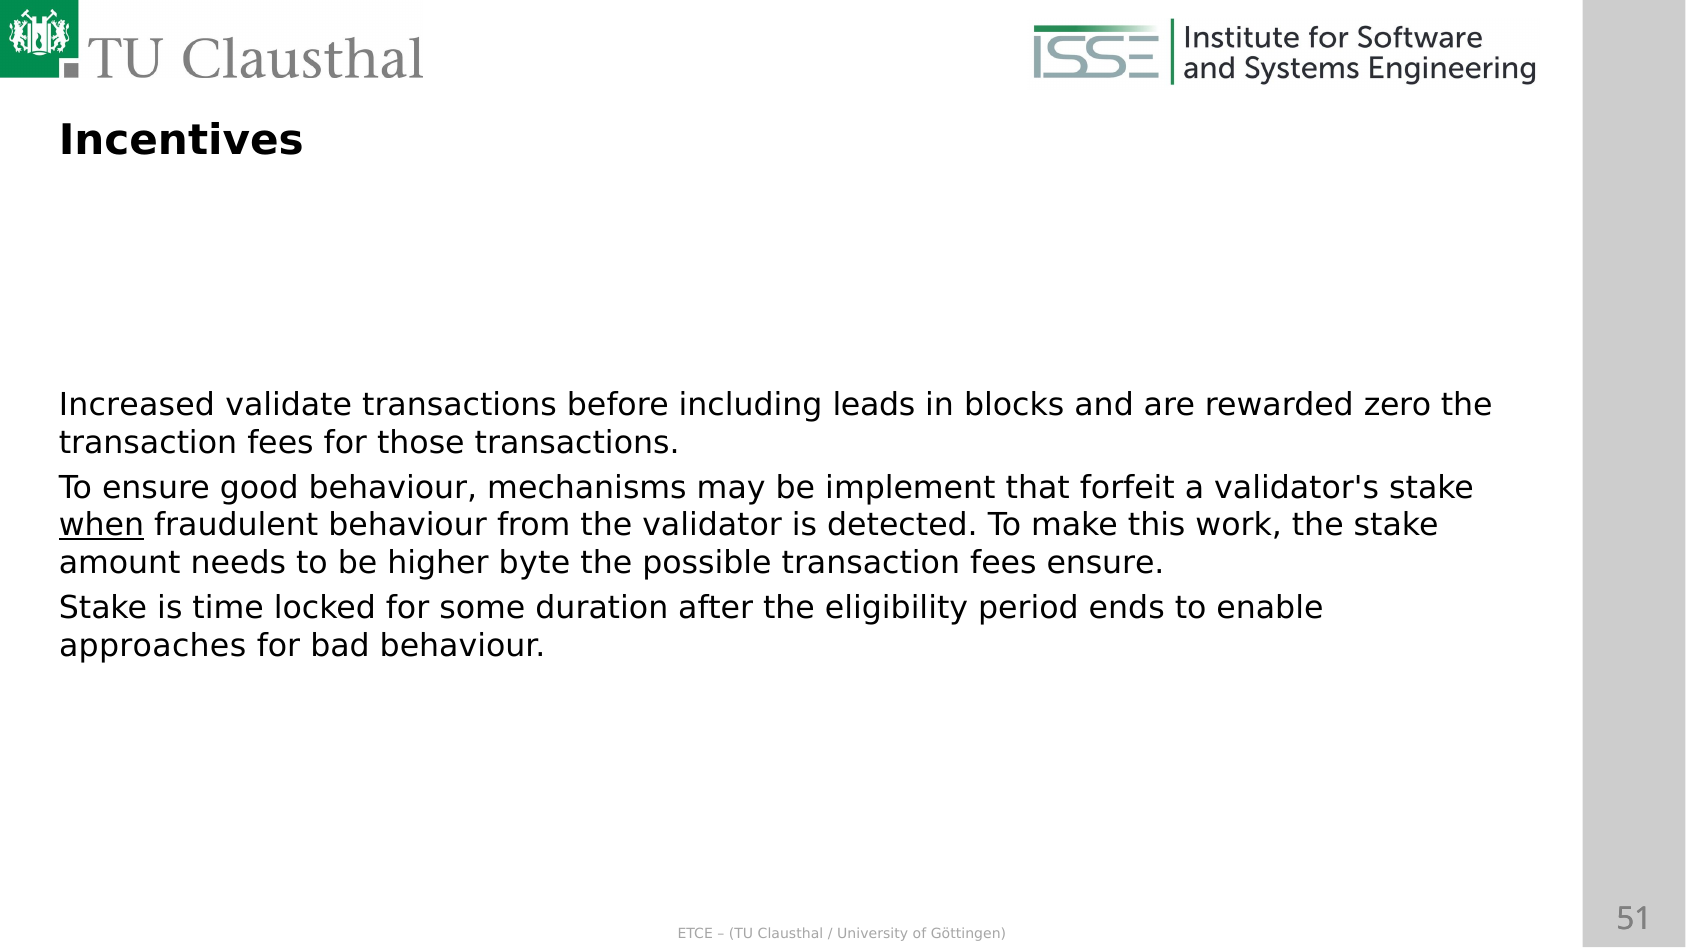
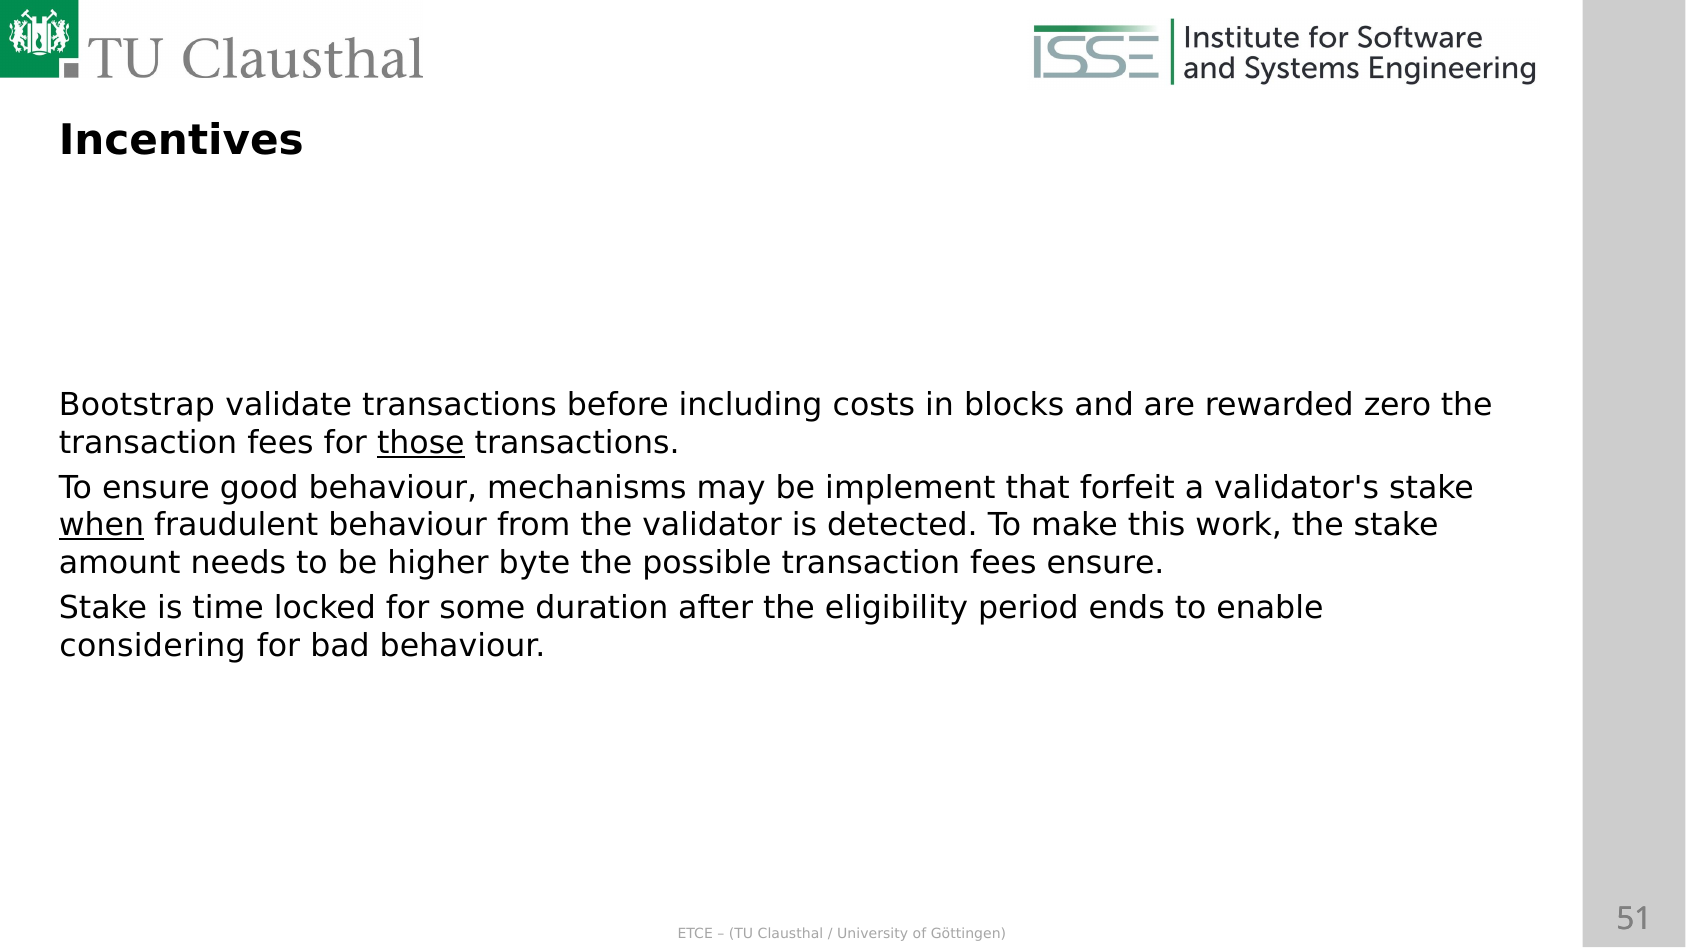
Increased: Increased -> Bootstrap
leads: leads -> costs
those underline: none -> present
approaches: approaches -> considering
